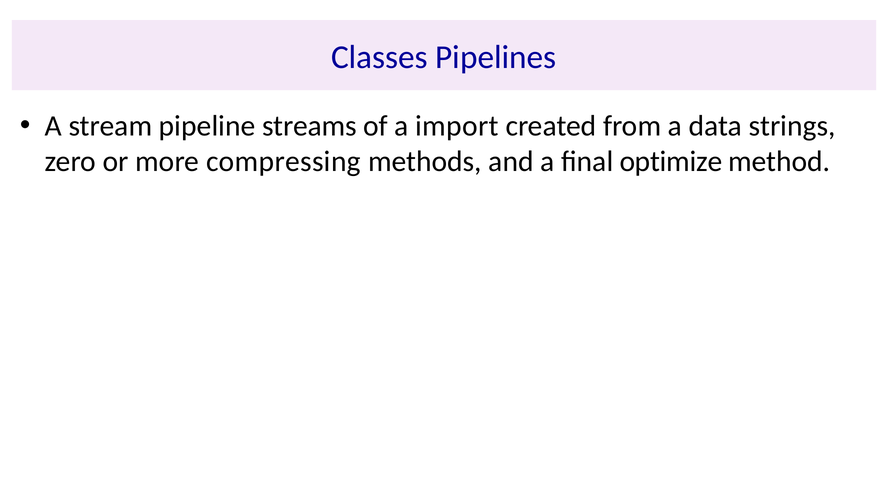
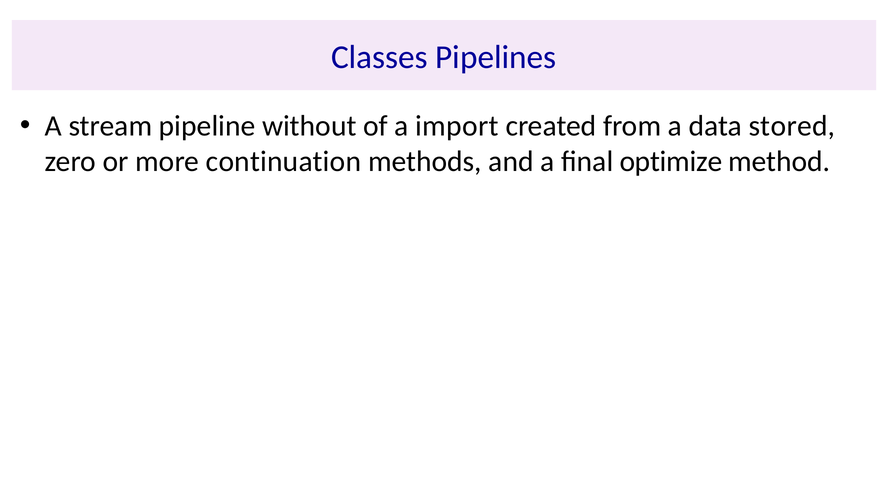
streams: streams -> without
strings: strings -> stored
compressing: compressing -> continuation
